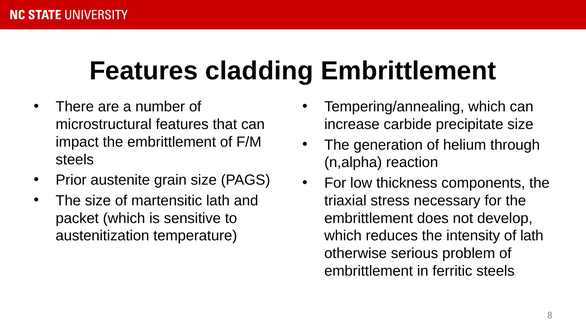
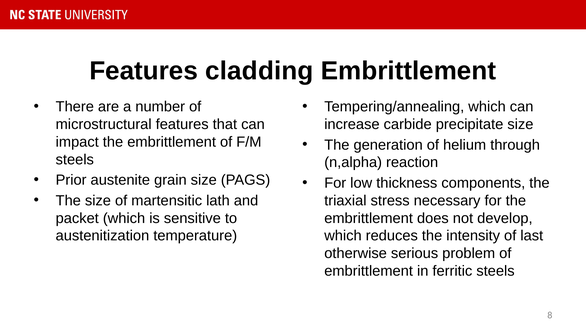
of lath: lath -> last
